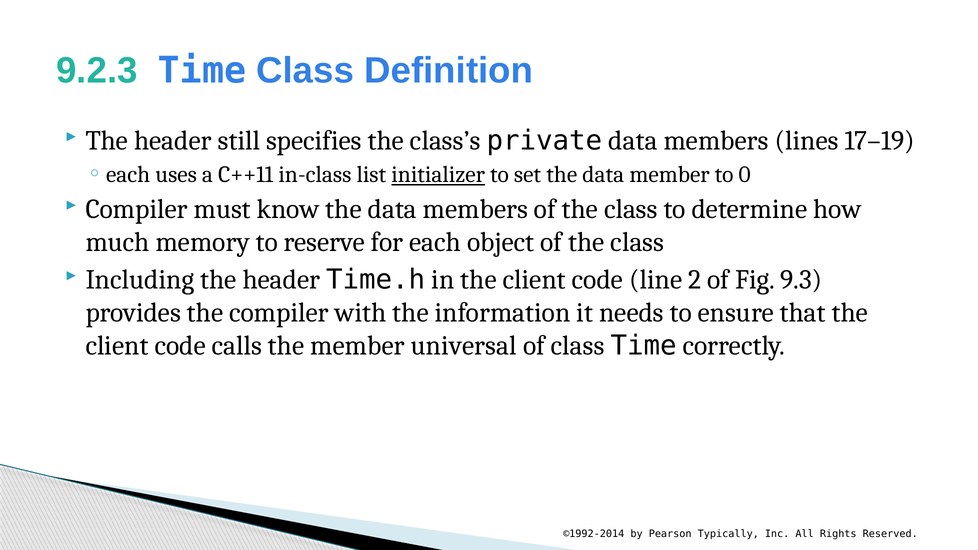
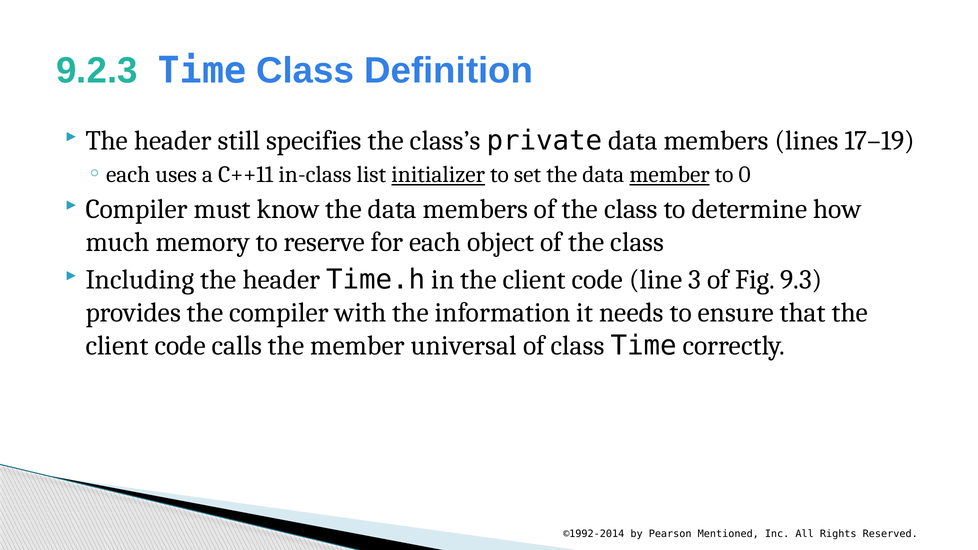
member at (670, 175) underline: none -> present
2: 2 -> 3
Typically: Typically -> Mentioned
